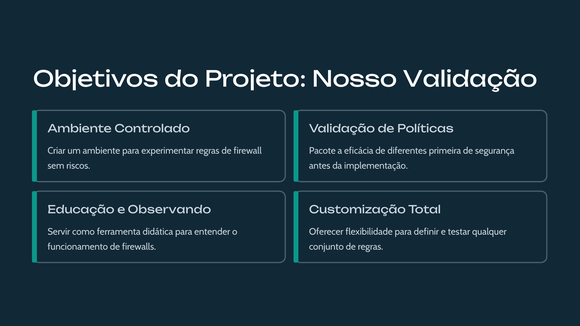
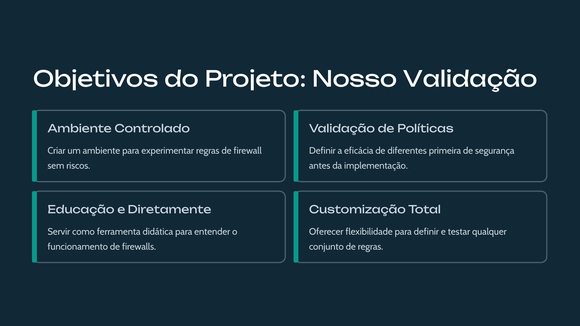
Pacote at (322, 151): Pacote -> Definir
Observando: Observando -> Diretamente
